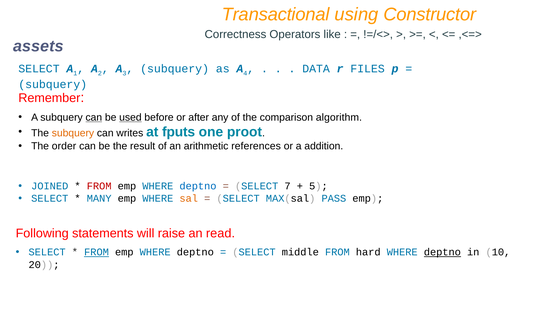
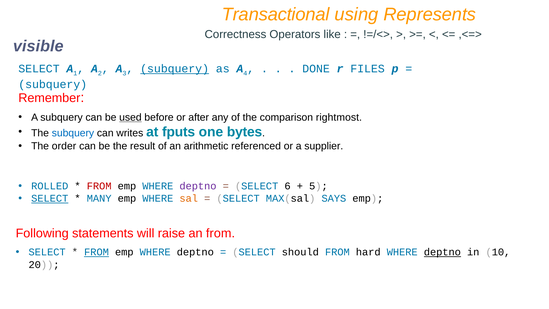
Constructor: Constructor -> Represents
assets: assets -> visible
subquery at (175, 69) underline: none -> present
DATA: DATA -> DONE
can at (94, 117) underline: present -> none
algorithm: algorithm -> rightmost
subquery at (73, 133) colour: orange -> blue
proot: proot -> bytes
references: references -> referenced
addition: addition -> supplier
JOINED: JOINED -> ROLLED
deptno at (198, 186) colour: blue -> purple
7: 7 -> 6
SELECT at (50, 198) underline: none -> present
PASS: PASS -> SAYS
an read: read -> from
middle: middle -> should
